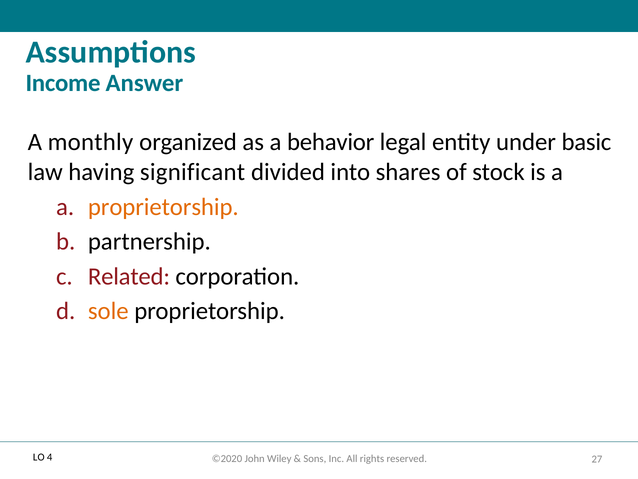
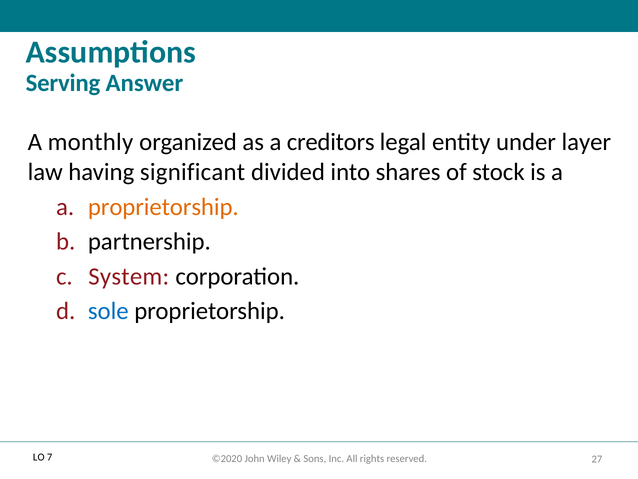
Income: Income -> Serving
behavior: behavior -> creditors
basic: basic -> layer
Related: Related -> System
sole colour: orange -> blue
4: 4 -> 7
